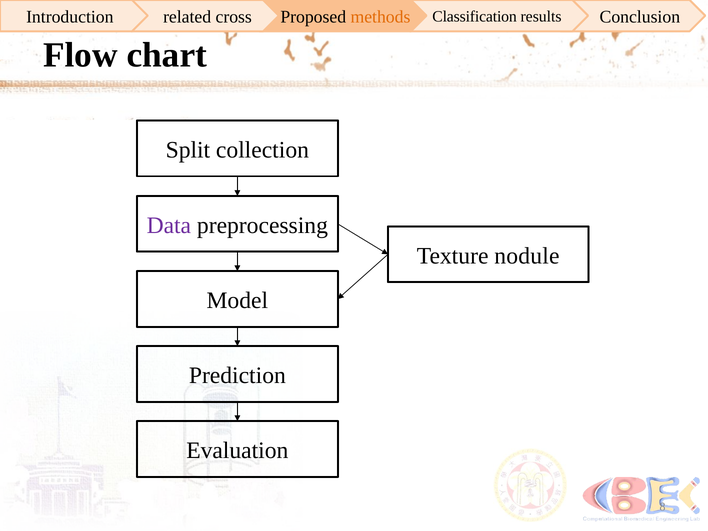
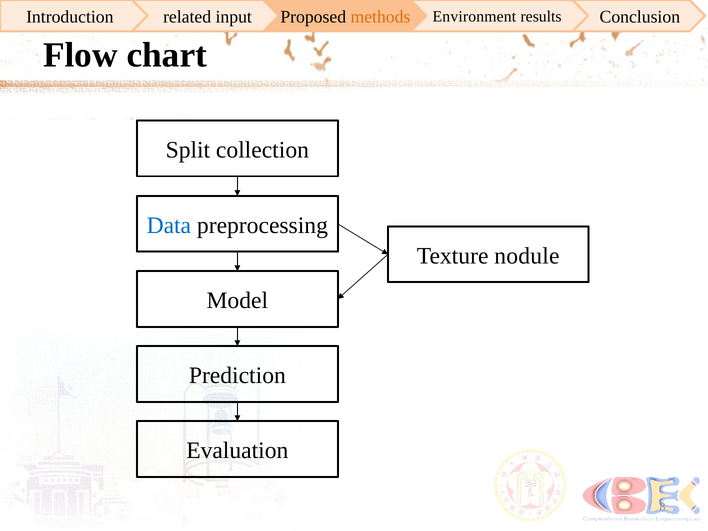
cross: cross -> input
Classification: Classification -> Environment
Data colour: purple -> blue
